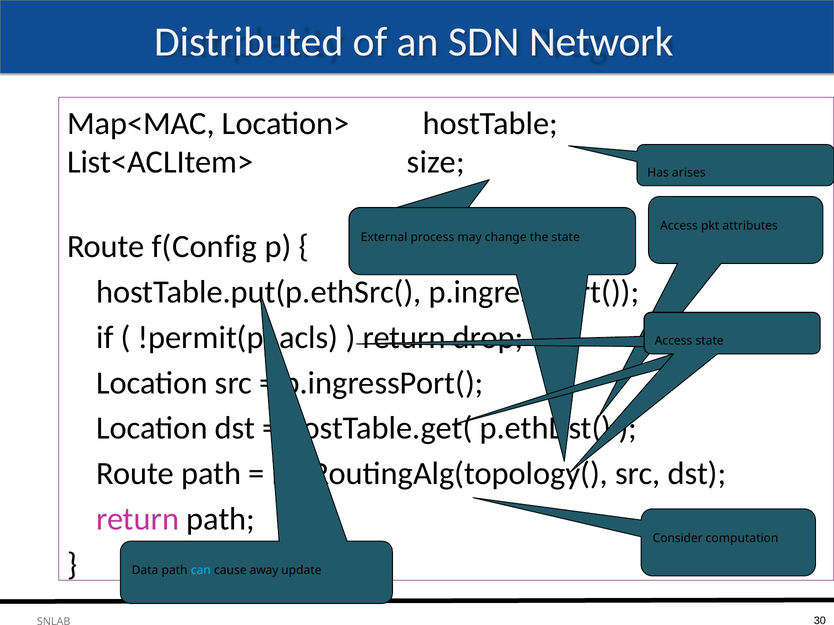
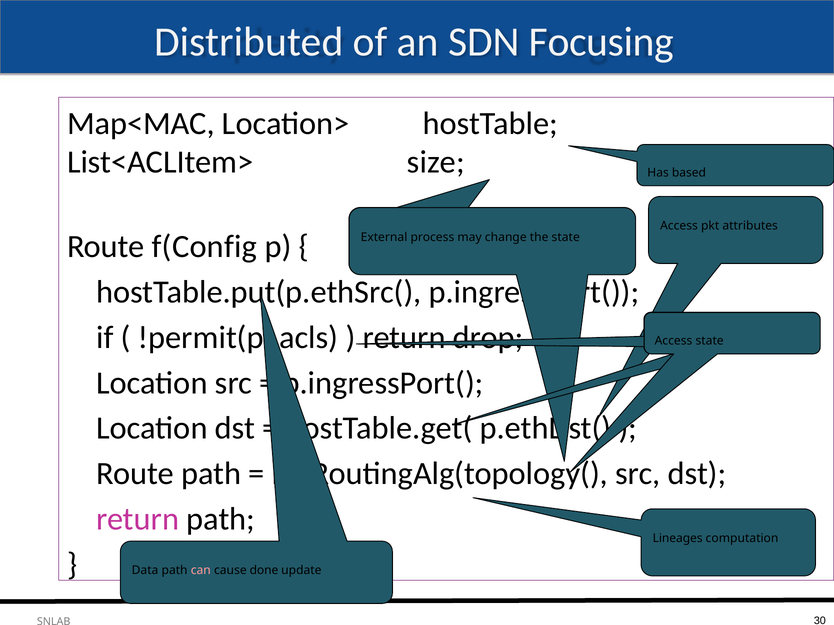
Network: Network -> Focusing
arises: arises -> based
Consider: Consider -> Lineages
can colour: light blue -> pink
away: away -> done
